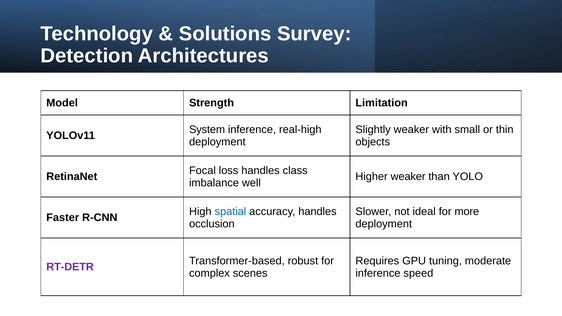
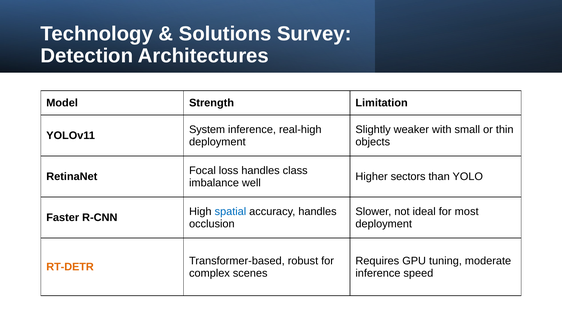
Higher weaker: weaker -> sectors
more: more -> most
RT-DETR colour: purple -> orange
